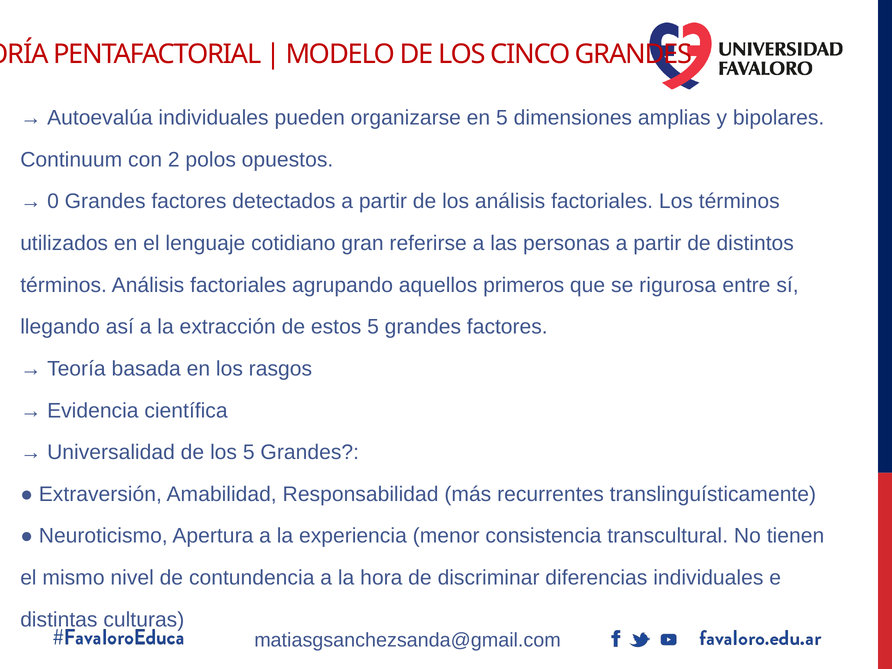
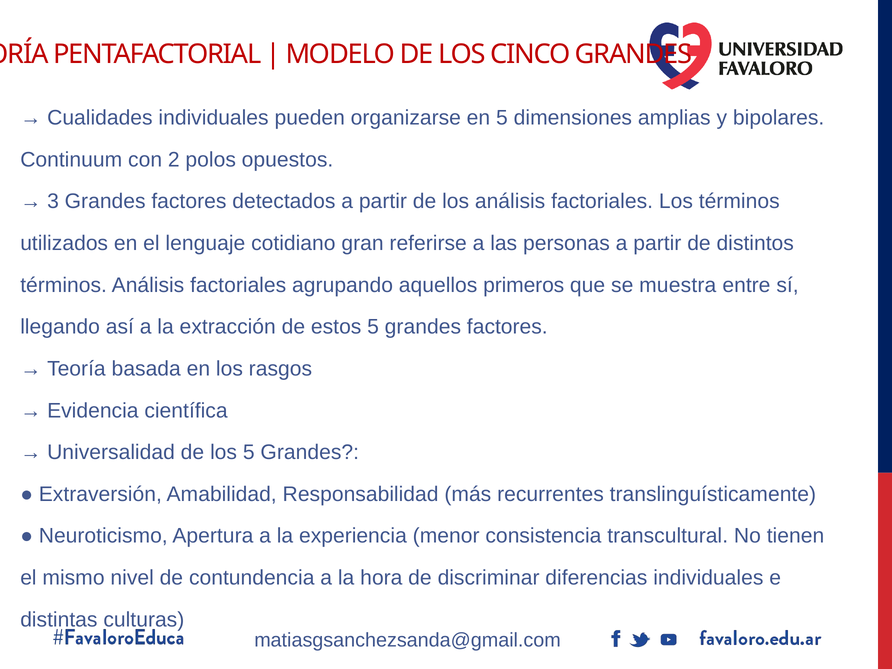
Autoevalúa: Autoevalúa -> Cualidades
0: 0 -> 3
rigurosa: rigurosa -> muestra
